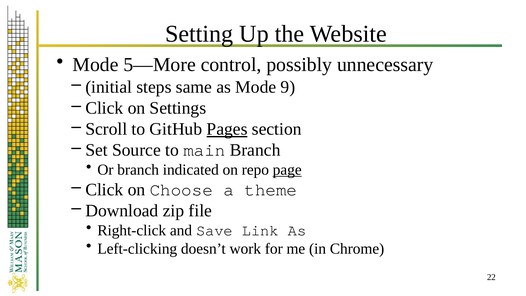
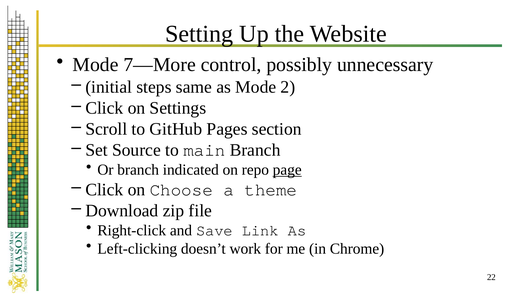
5—More: 5—More -> 7—More
9: 9 -> 2
Pages underline: present -> none
